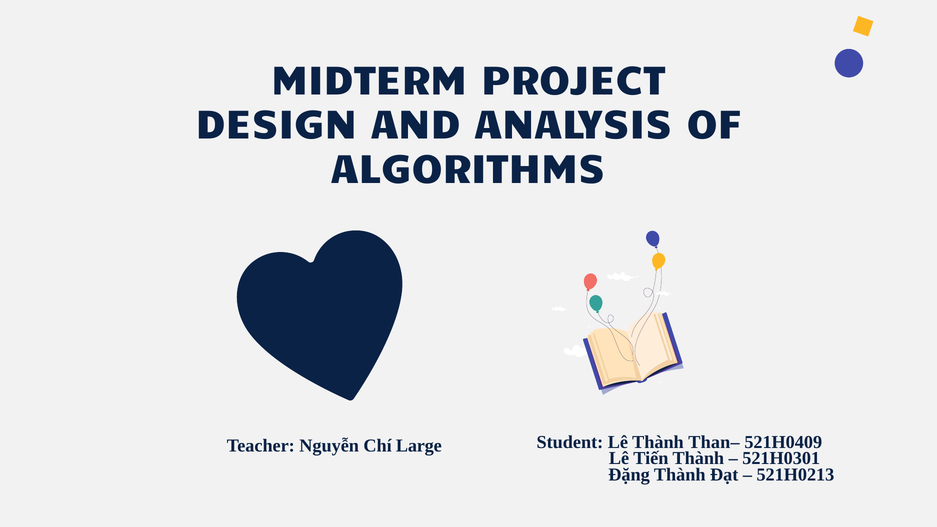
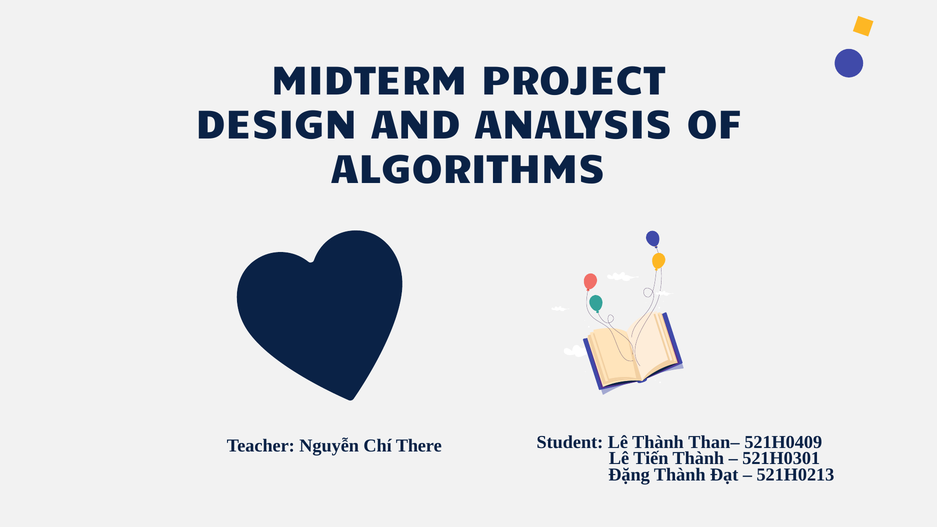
Large: Large -> There
